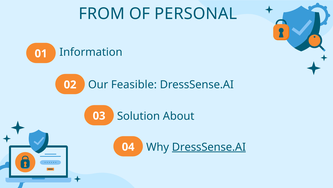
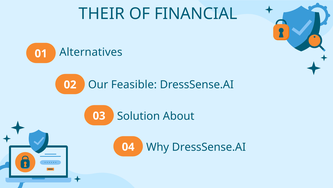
FROM: FROM -> THEIR
PERSONAL: PERSONAL -> FINANCIAL
Information: Information -> Alternatives
DressSense.AI at (209, 147) underline: present -> none
